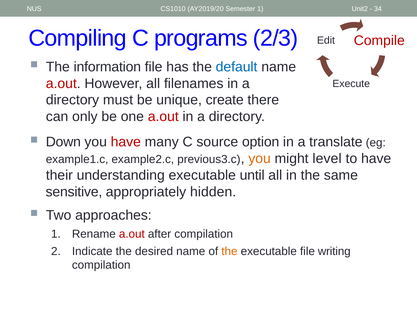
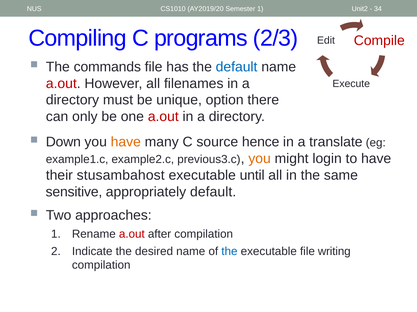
information: information -> commands
create: create -> option
have at (126, 142) colour: red -> orange
option: option -> hence
level: level -> login
understanding: understanding -> stusambahost
appropriately hidden: hidden -> default
the at (229, 252) colour: orange -> blue
